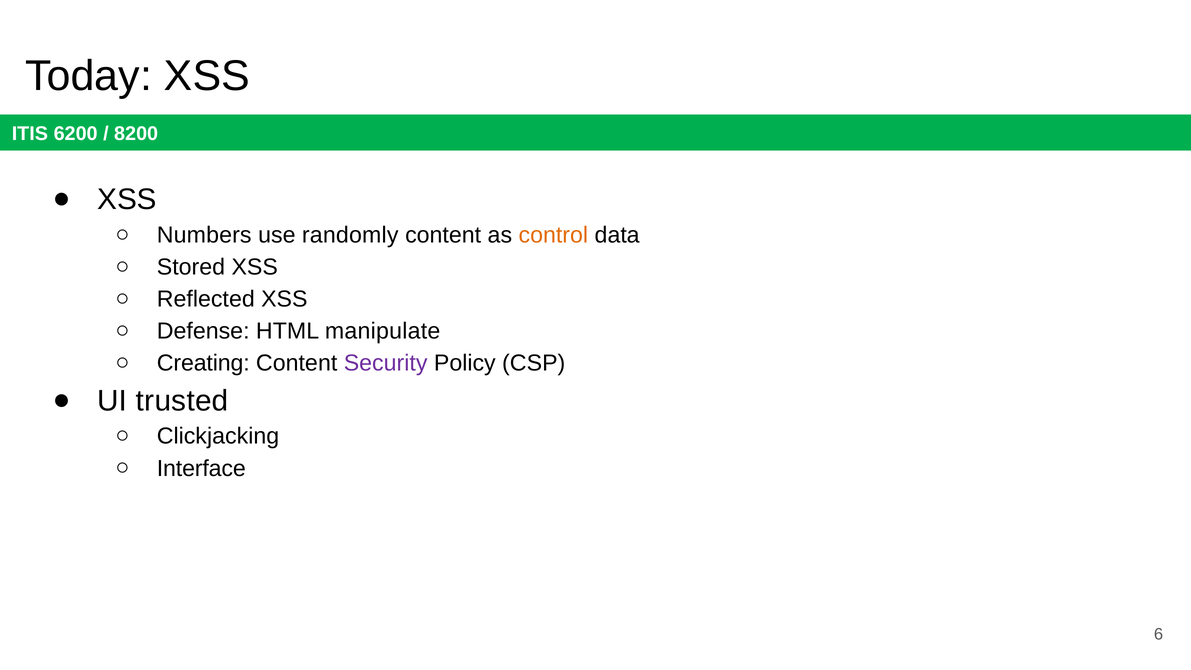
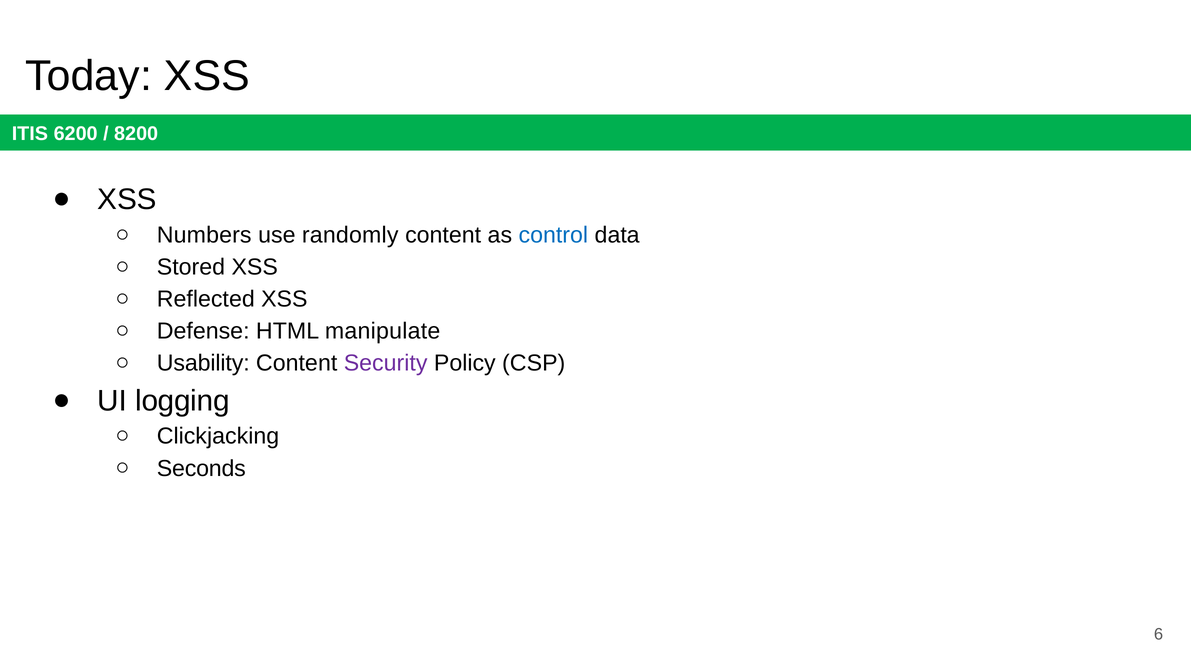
control colour: orange -> blue
Creating: Creating -> Usability
trusted: trusted -> logging
Interface: Interface -> Seconds
